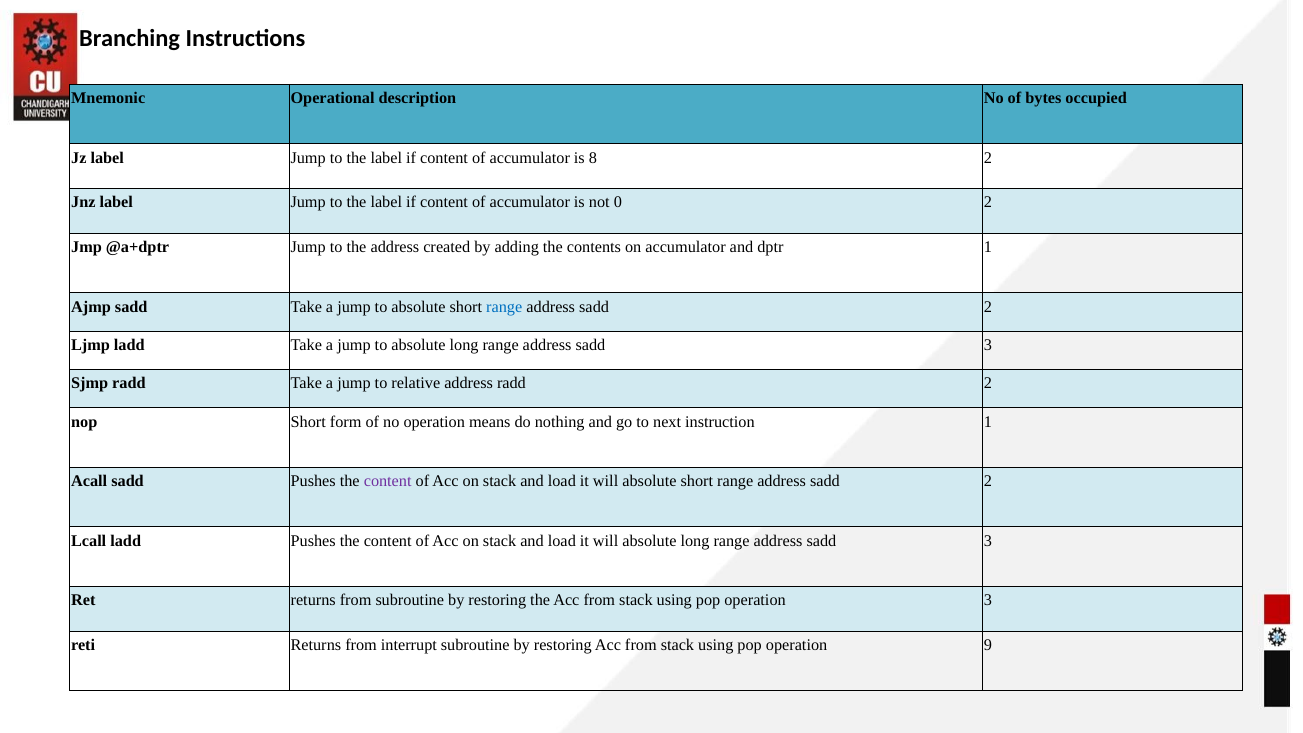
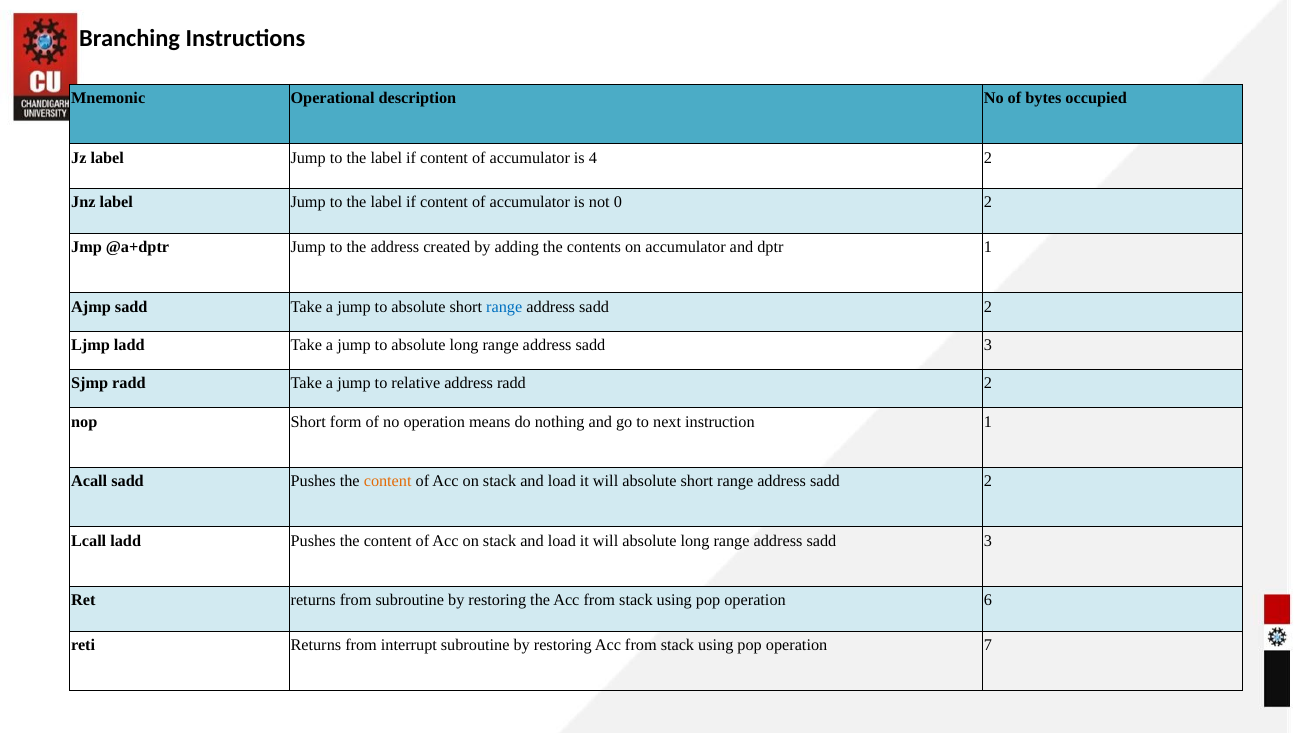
8: 8 -> 4
content at (388, 481) colour: purple -> orange
operation 3: 3 -> 6
9: 9 -> 7
